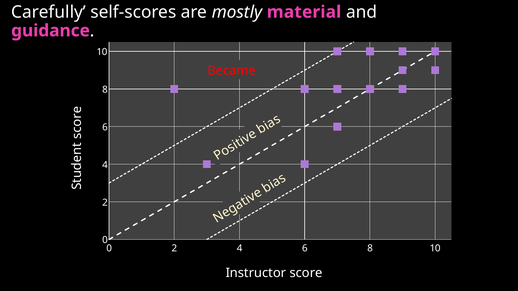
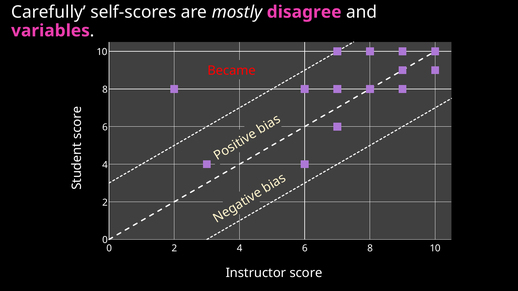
material: material -> disagree
guidance: guidance -> variables
